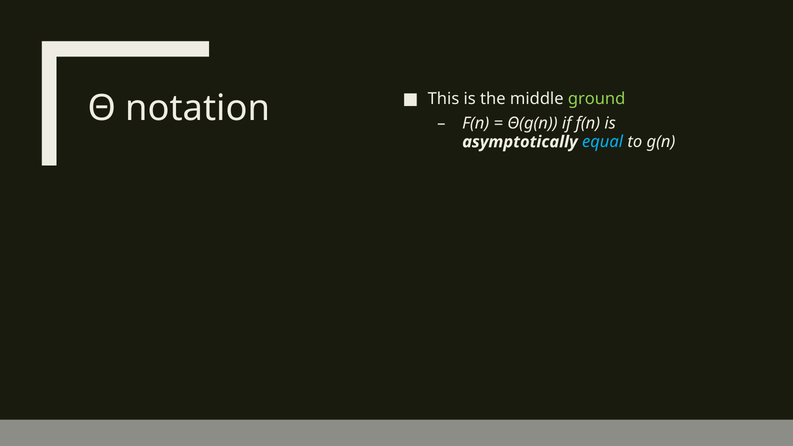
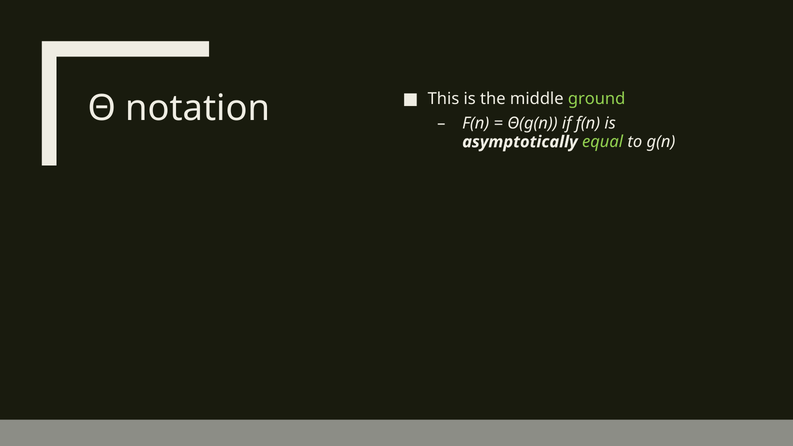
equal colour: light blue -> light green
